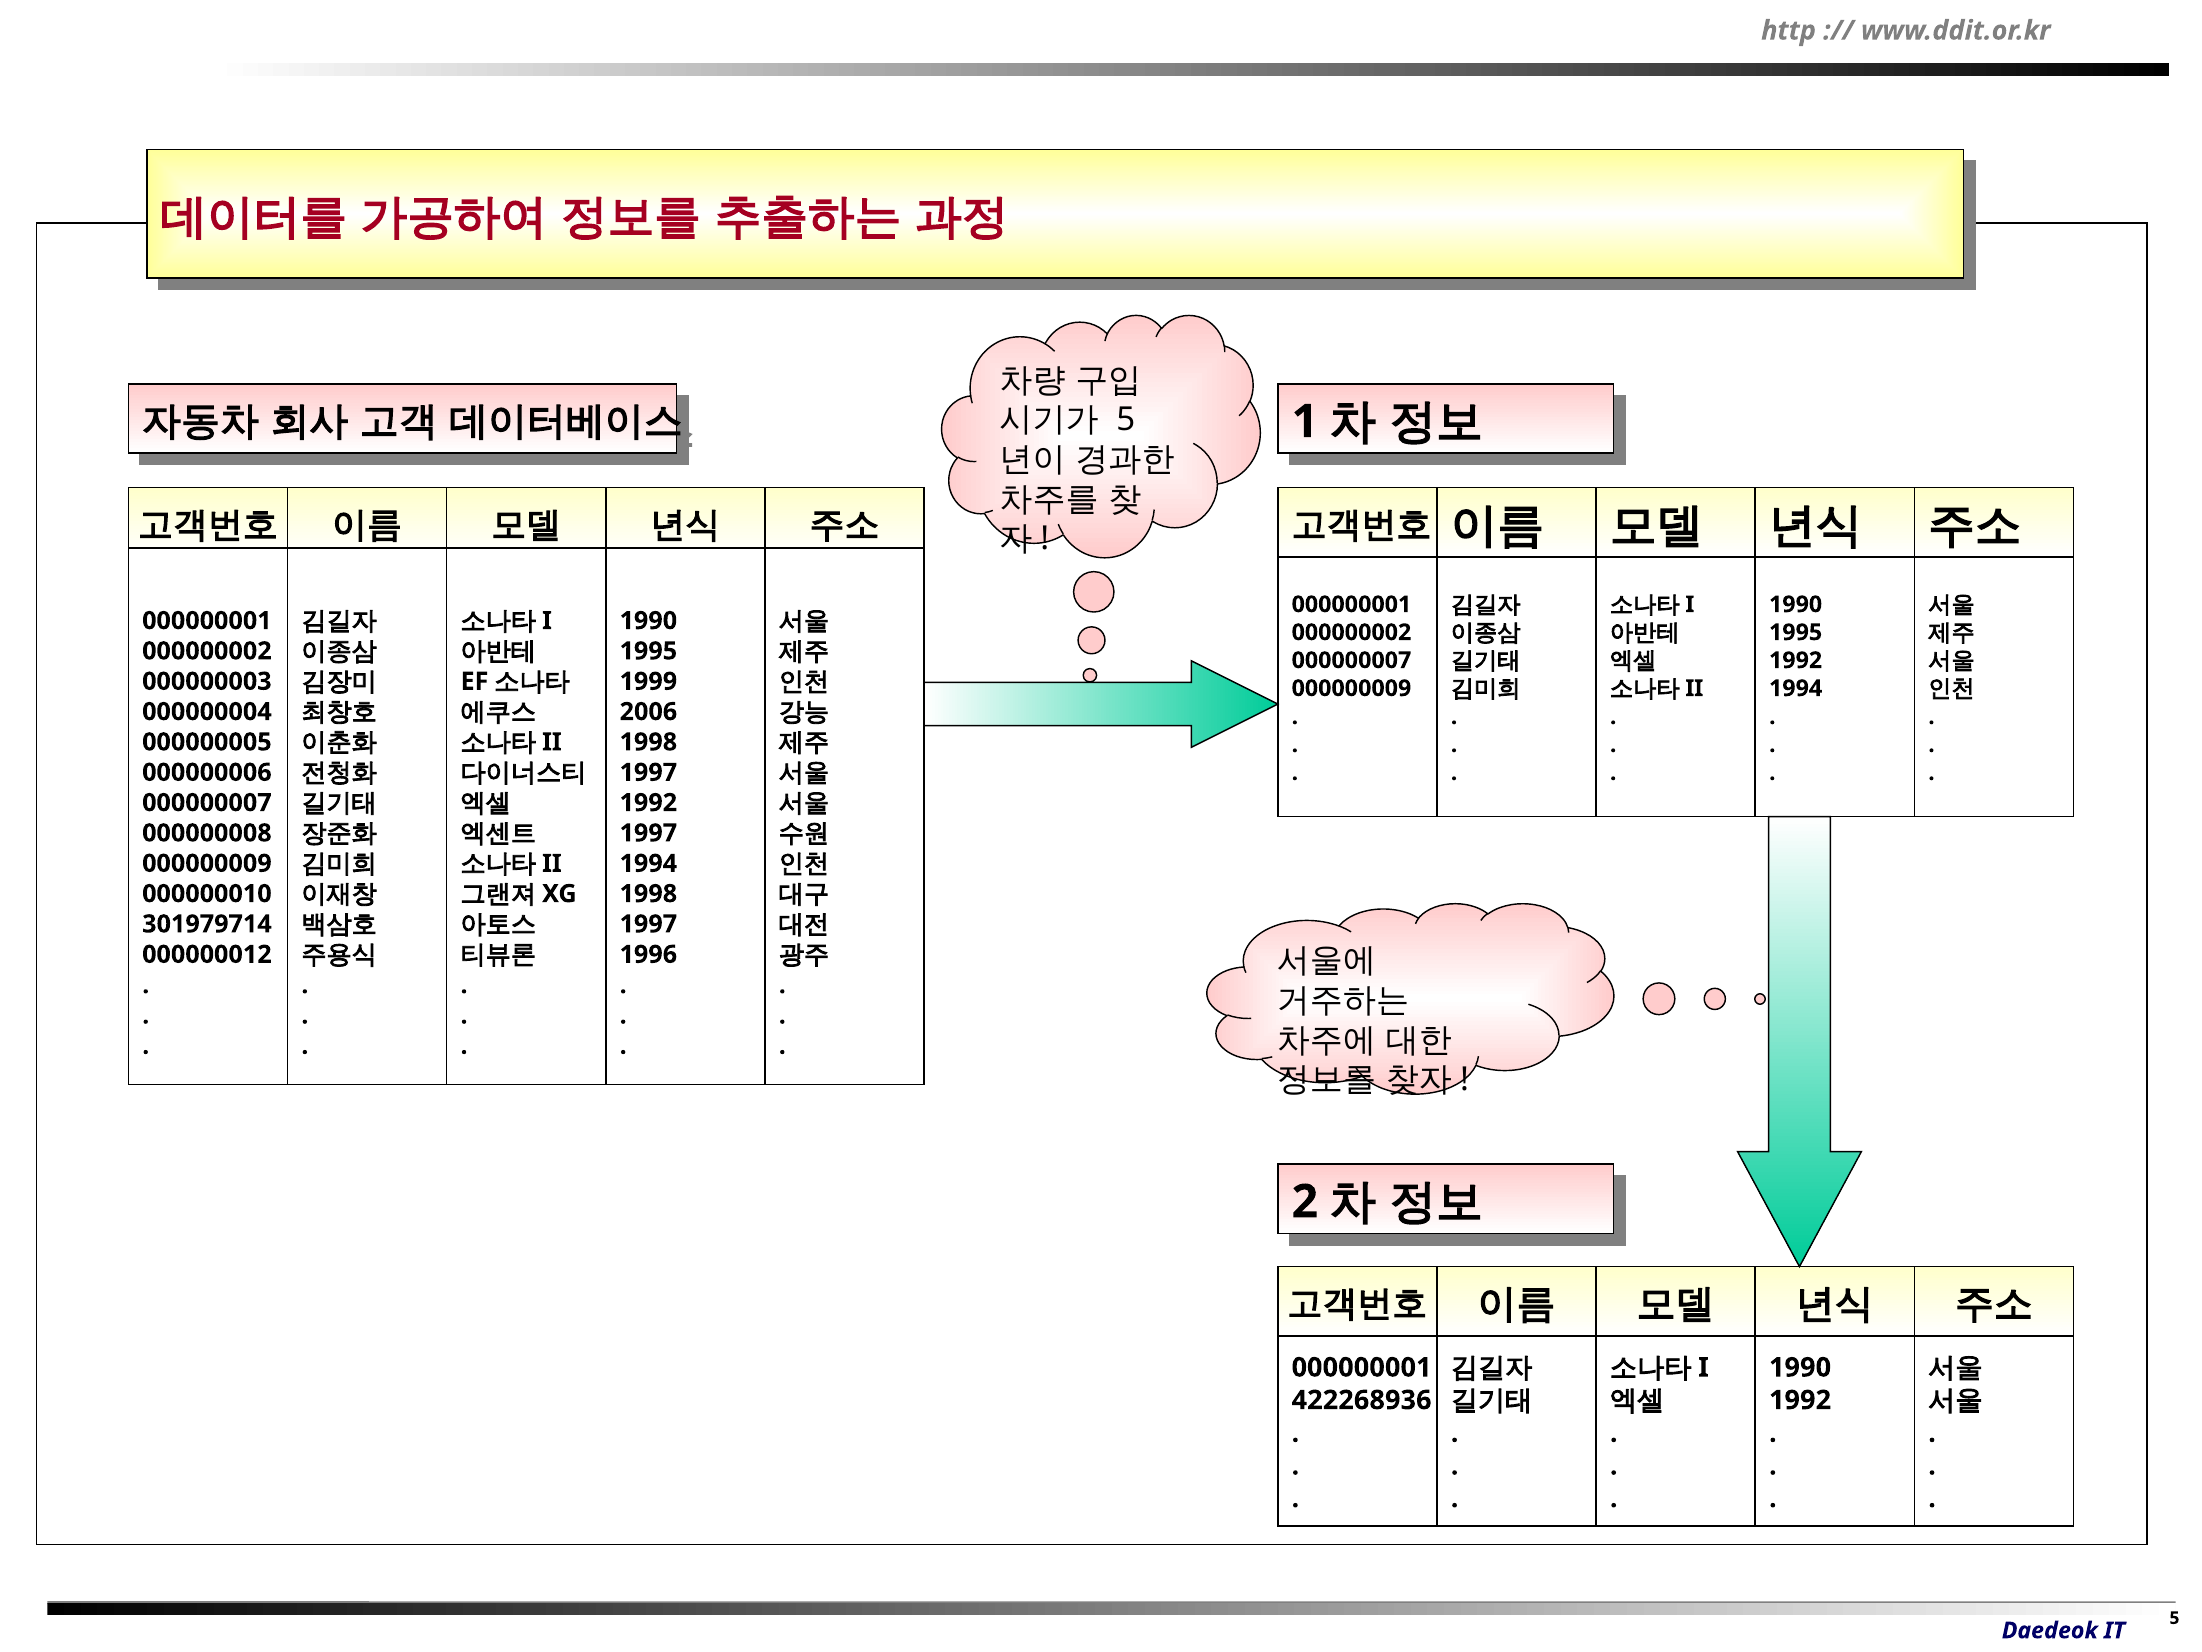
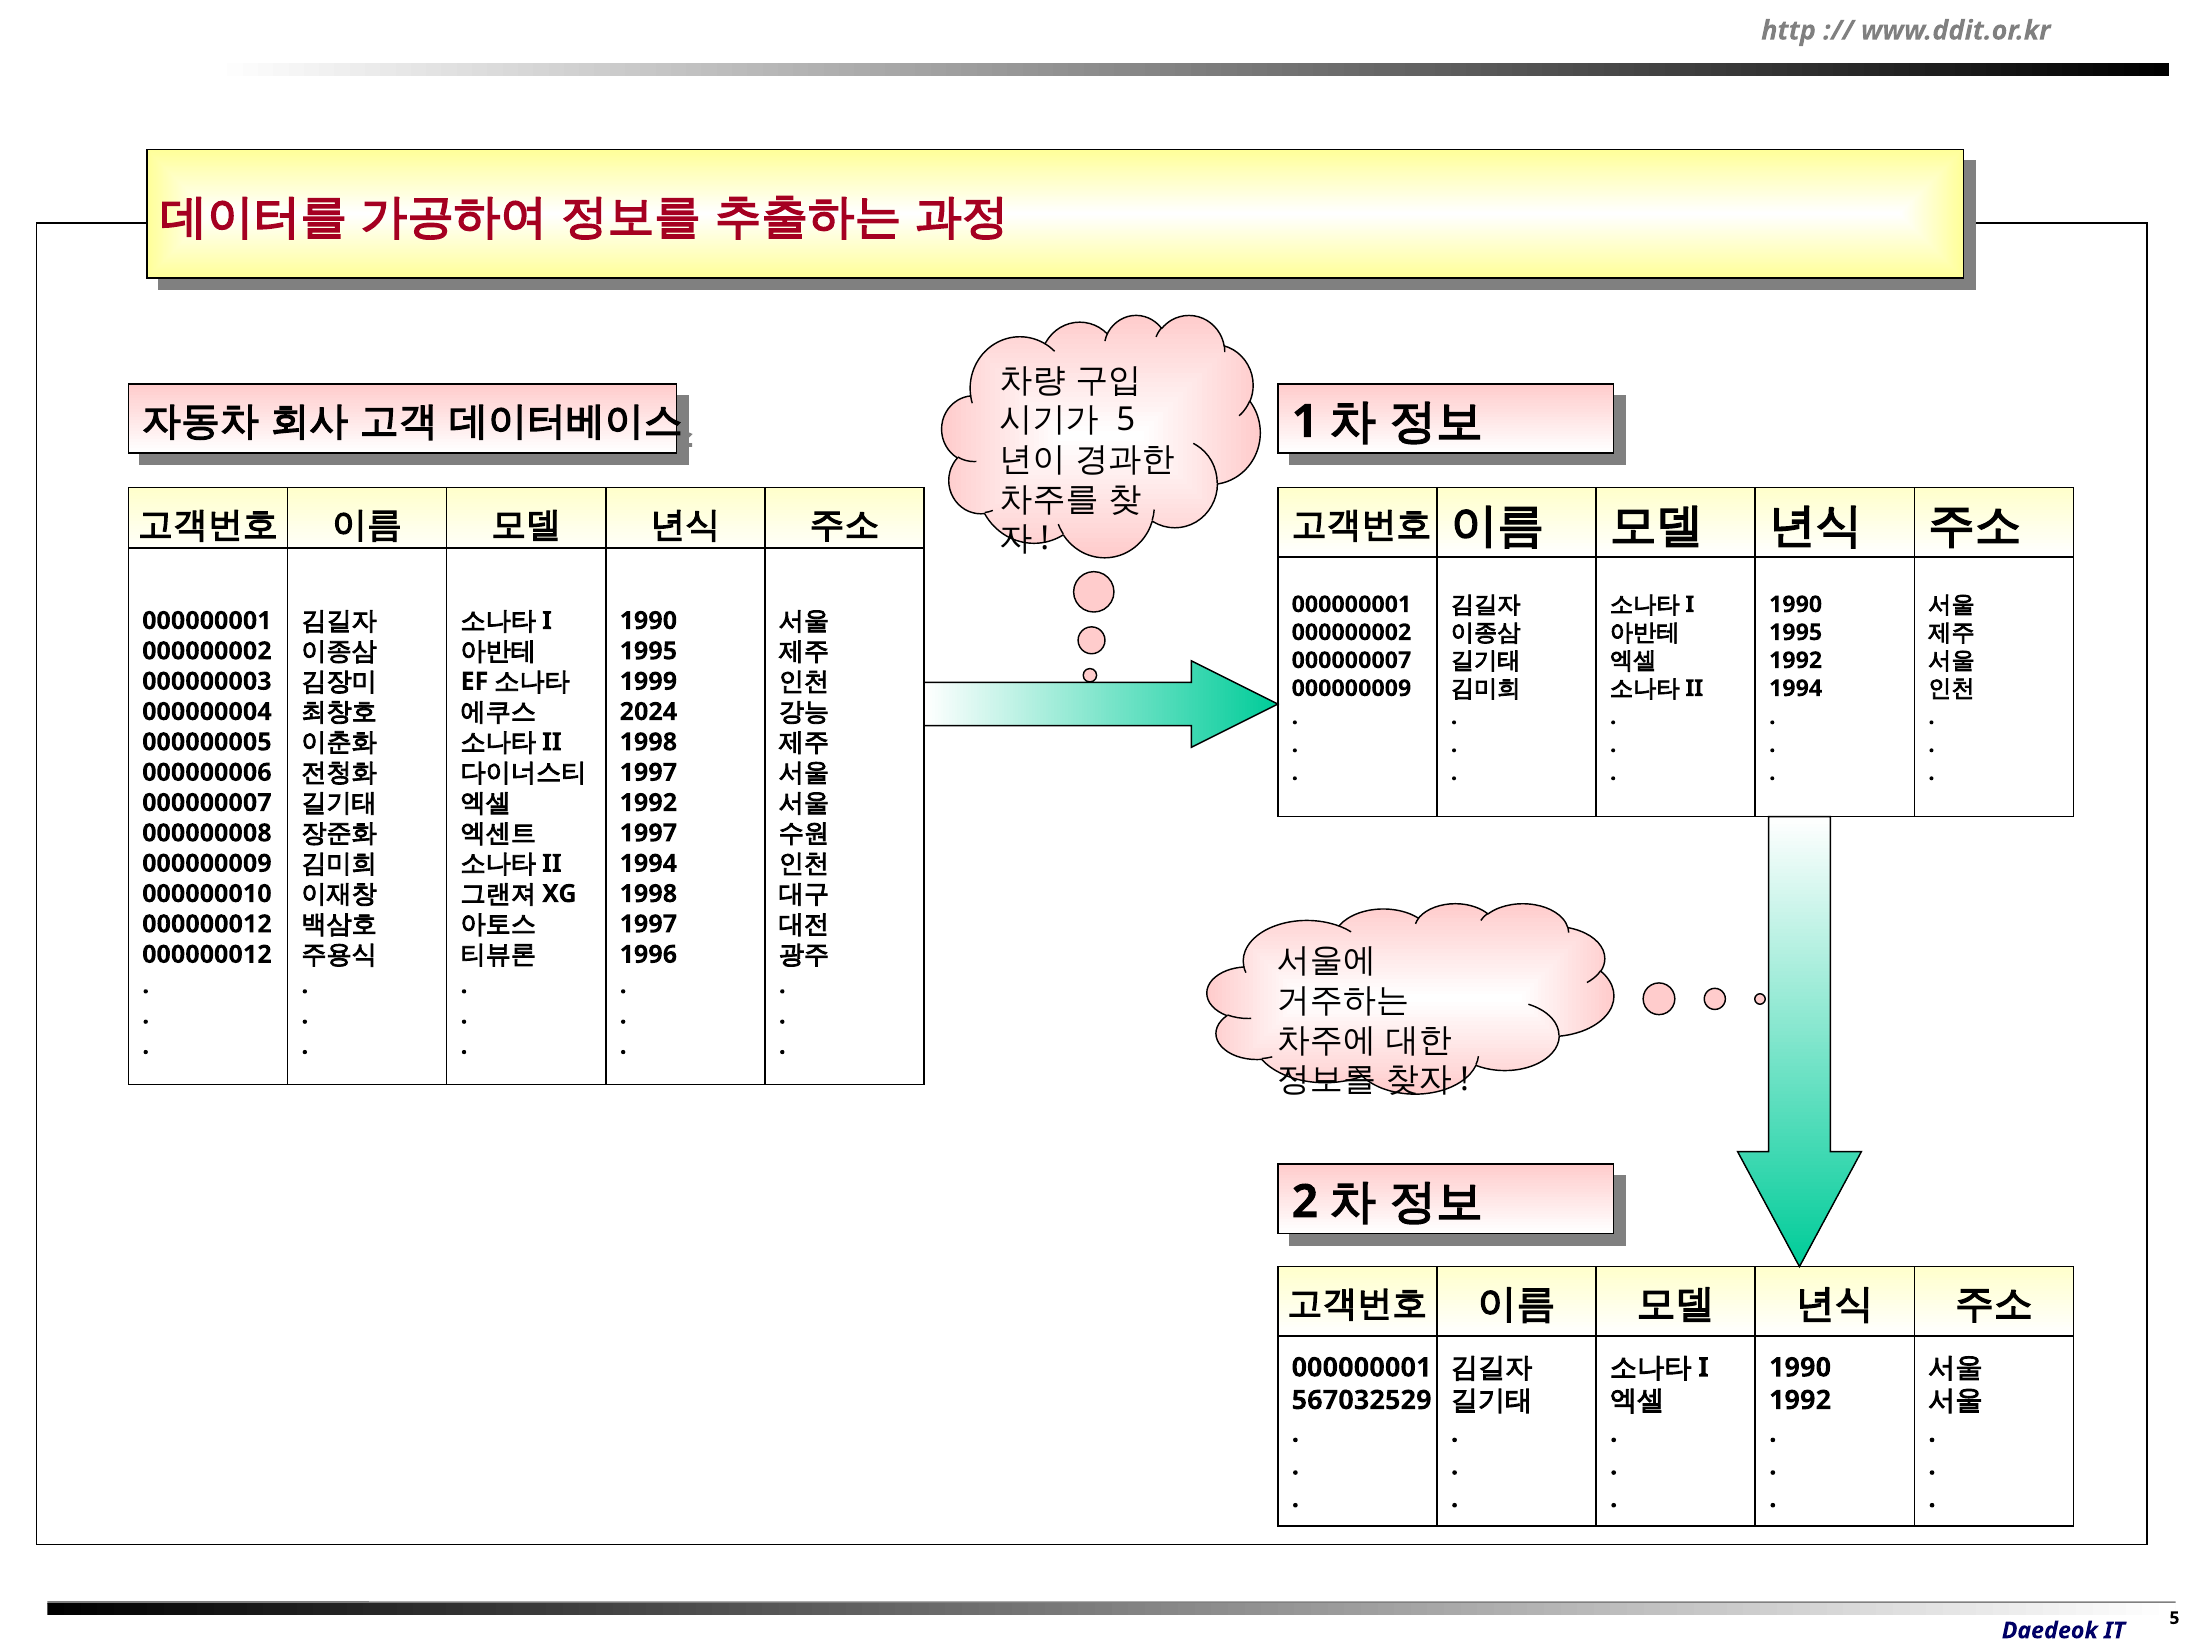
2006: 2006 -> 2024
301979714 at (207, 924): 301979714 -> 000000012
422268936: 422268936 -> 567032529
